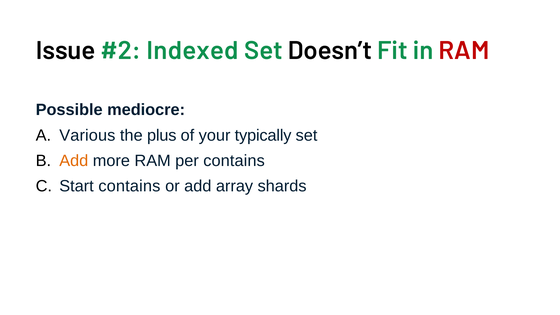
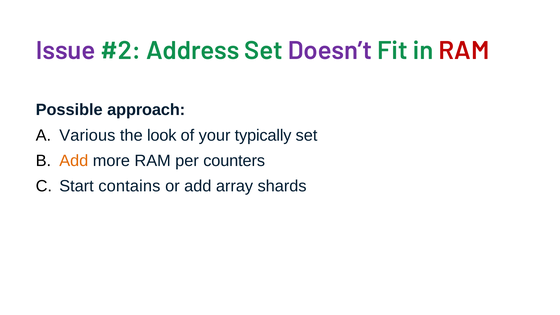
Issue colour: black -> purple
Indexed: Indexed -> Address
Doesn’t colour: black -> purple
mediocre: mediocre -> approach
plus: plus -> look
per contains: contains -> counters
